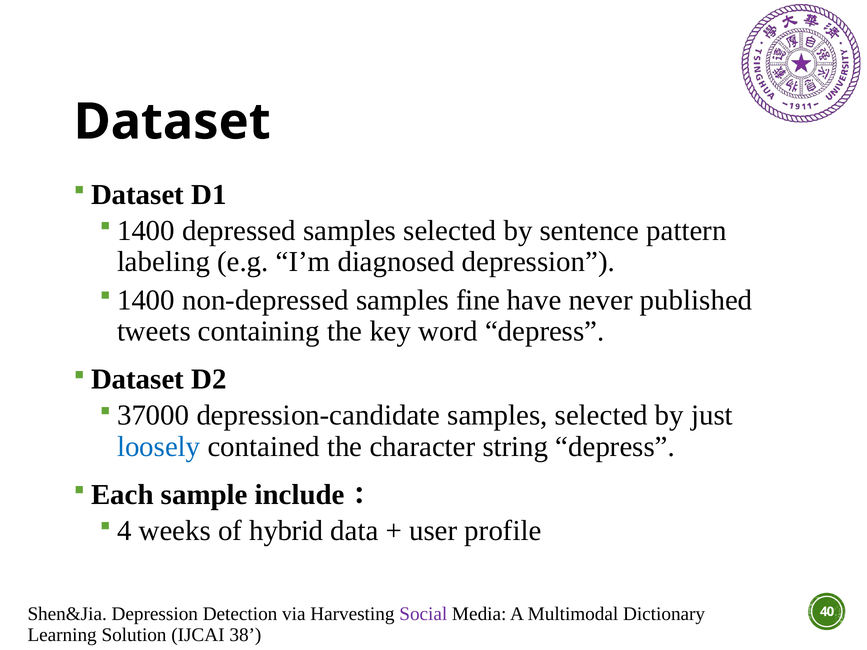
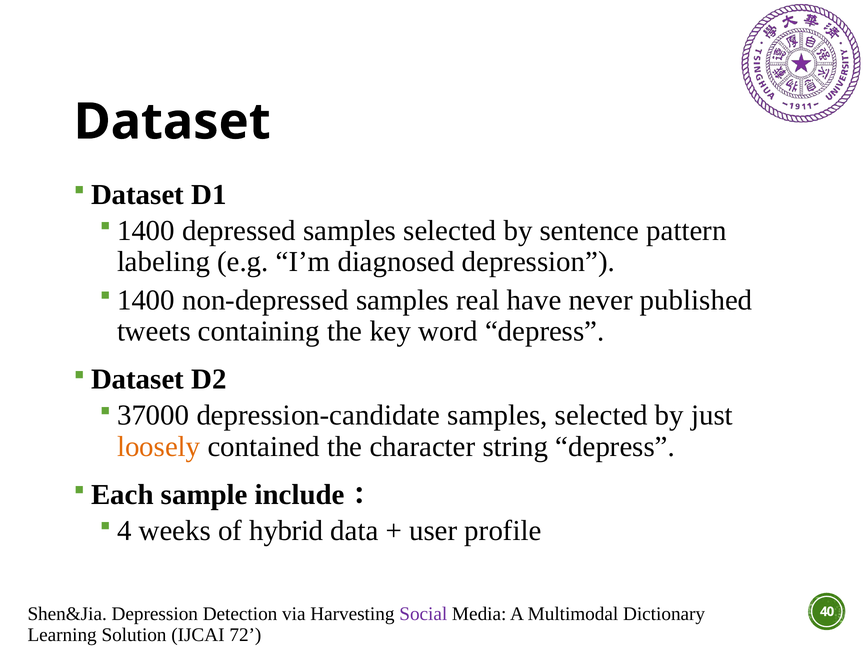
fine: fine -> real
loosely colour: blue -> orange
38: 38 -> 72
